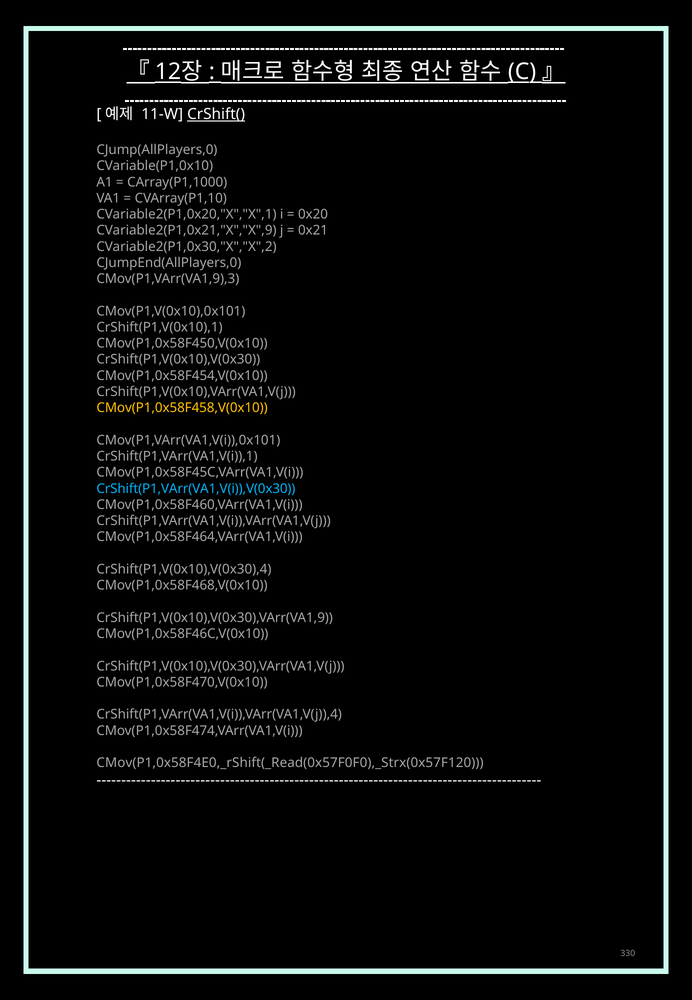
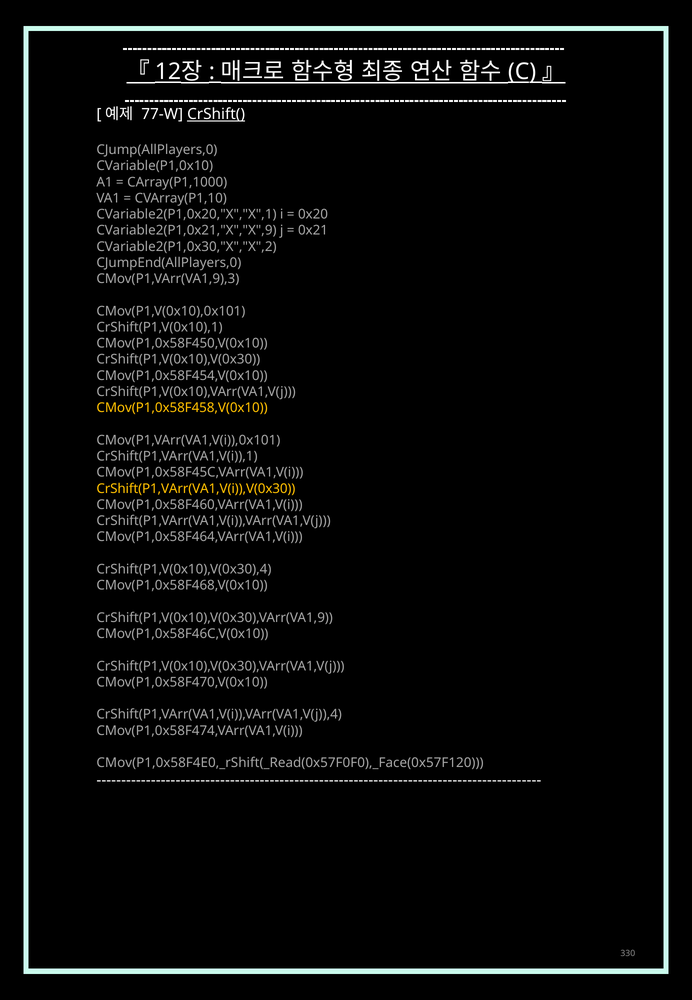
11-W: 11-W -> 77-W
CrShift(P1,VArr(VA1,V(i)),V(0x30 colour: light blue -> yellow
CMov(P1,0x58F4E0,_rShift(_Read(0x57F0F0),_Strx(0x57F120: CMov(P1,0x58F4E0,_rShift(_Read(0x57F0F0),_Strx(0x57F120 -> CMov(P1,0x58F4E0,_rShift(_Read(0x57F0F0),_Face(0x57F120
